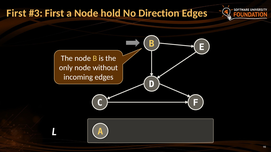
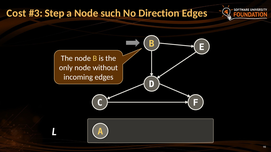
First at (16, 13): First -> Cost
First at (55, 13): First -> Step
hold: hold -> such
